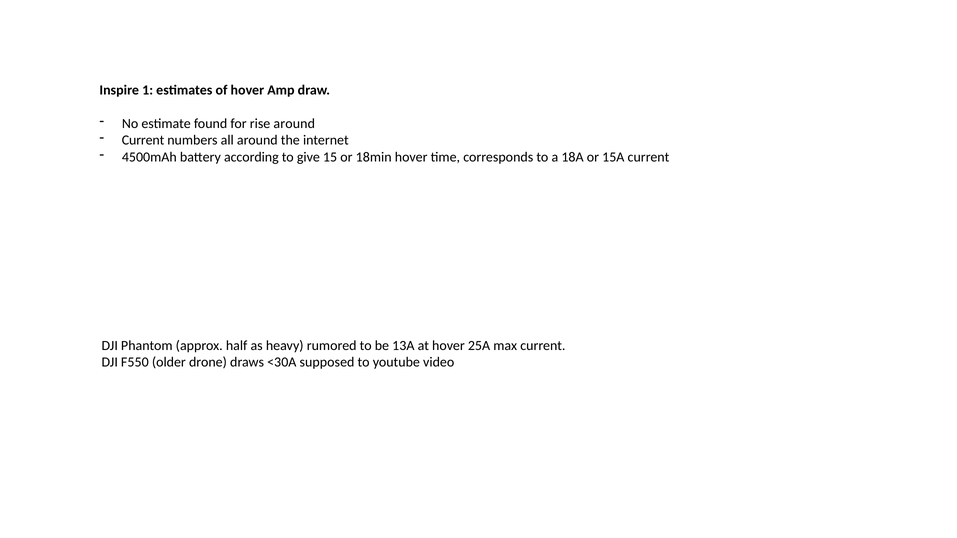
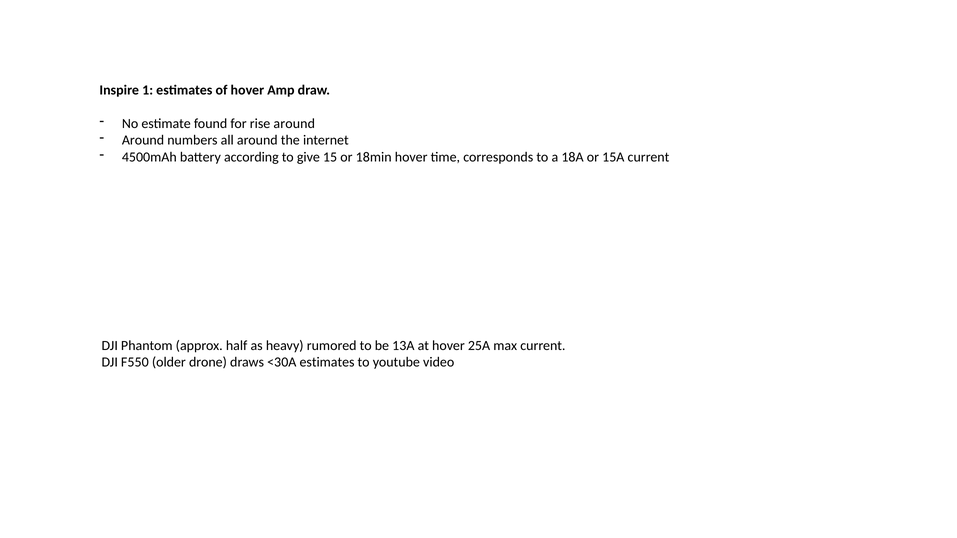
Current at (143, 140): Current -> Around
<30A supposed: supposed -> estimates
